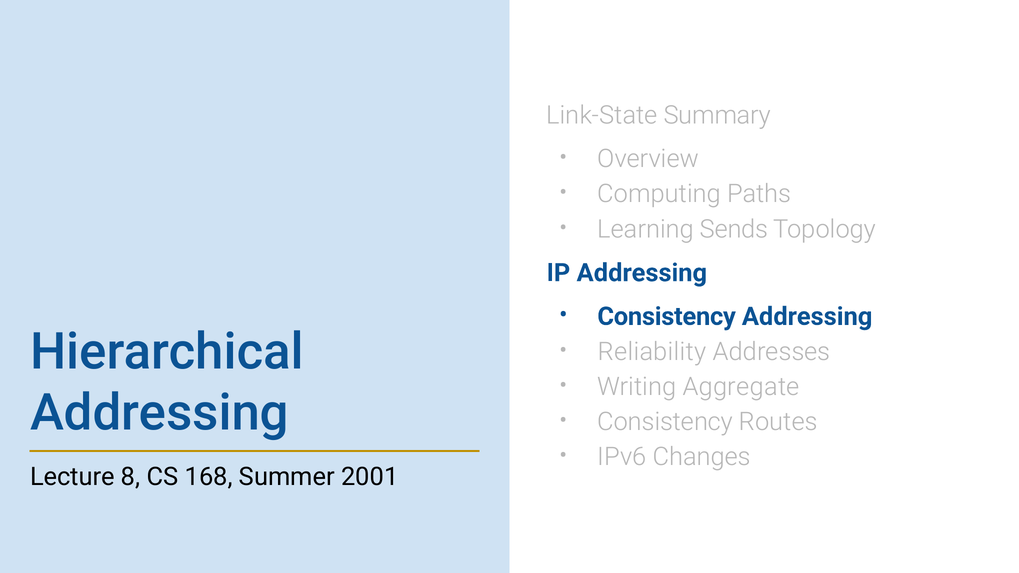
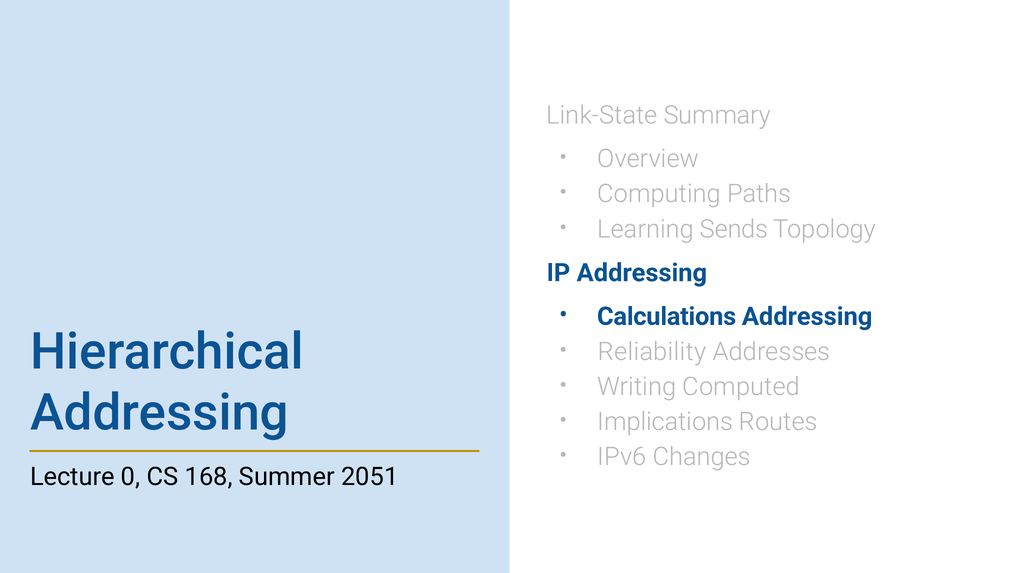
Consistency at (667, 317): Consistency -> Calculations
Aggregate: Aggregate -> Computed
Consistency at (665, 422): Consistency -> Implications
8: 8 -> 0
2001: 2001 -> 2051
